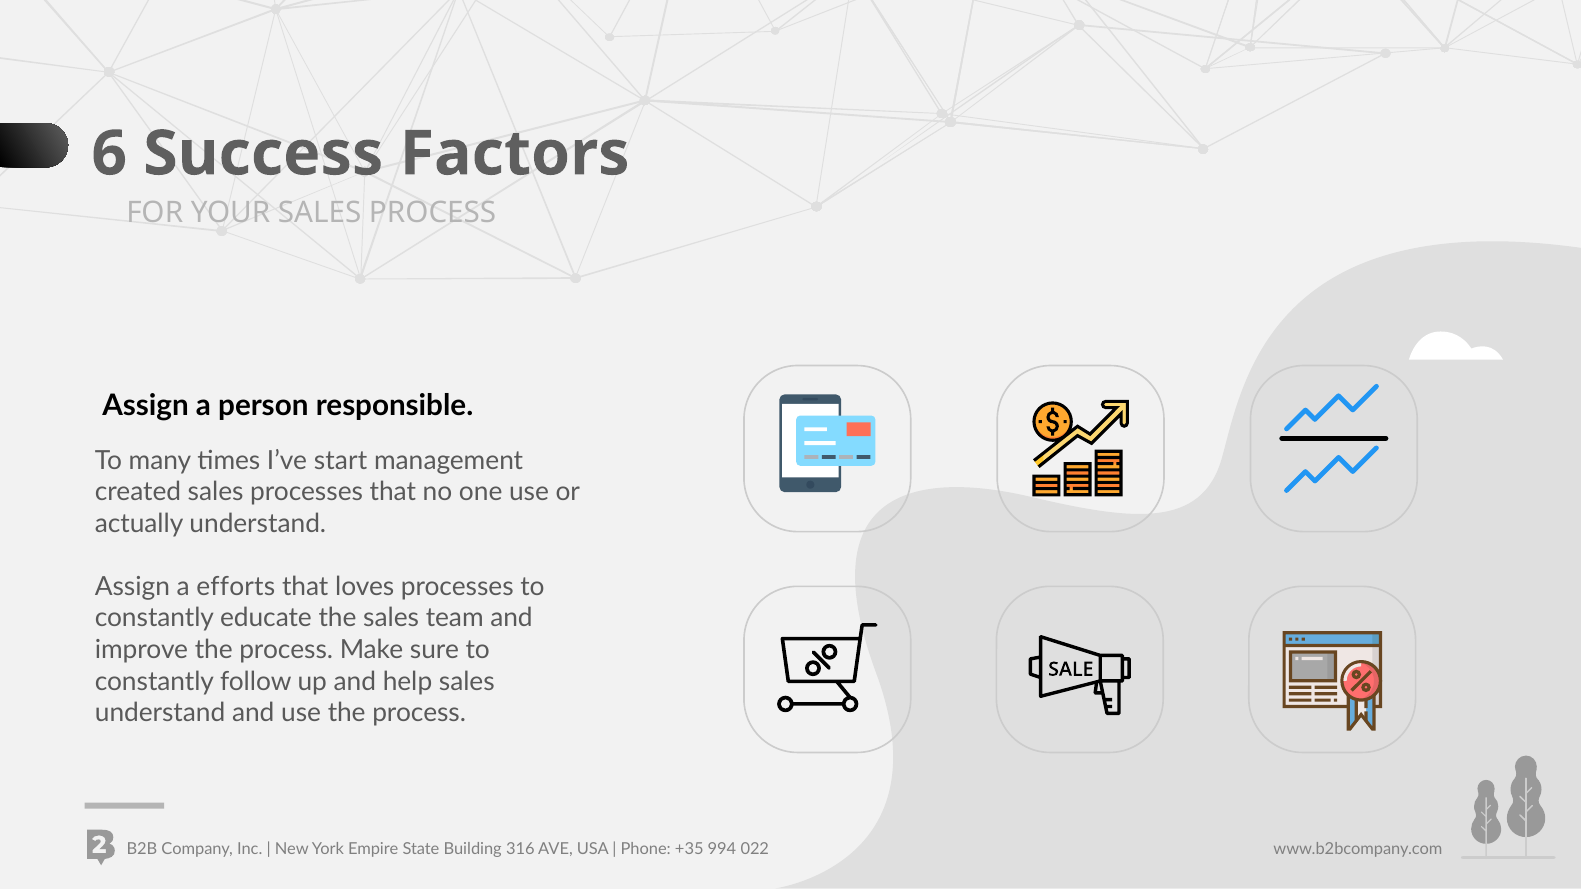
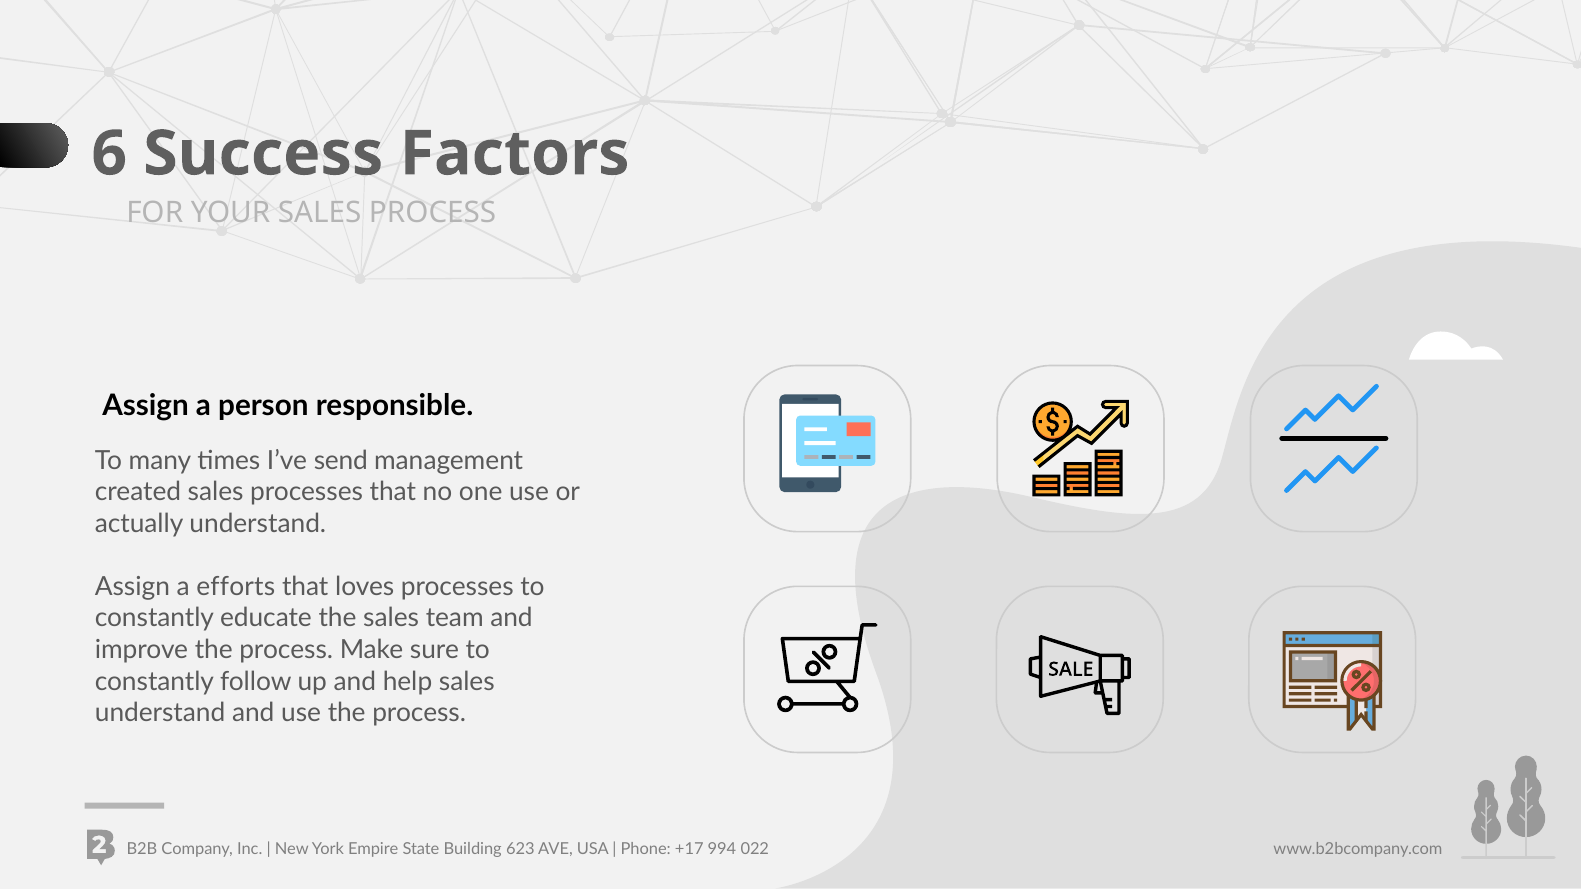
start: start -> send
316: 316 -> 623
+35: +35 -> +17
